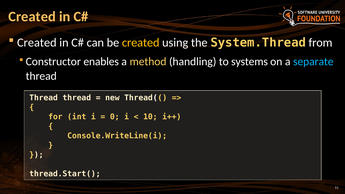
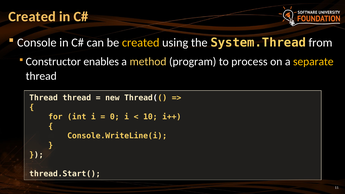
Created at (37, 43): Created -> Console
handling: handling -> program
systems: systems -> process
separate colour: light blue -> yellow
